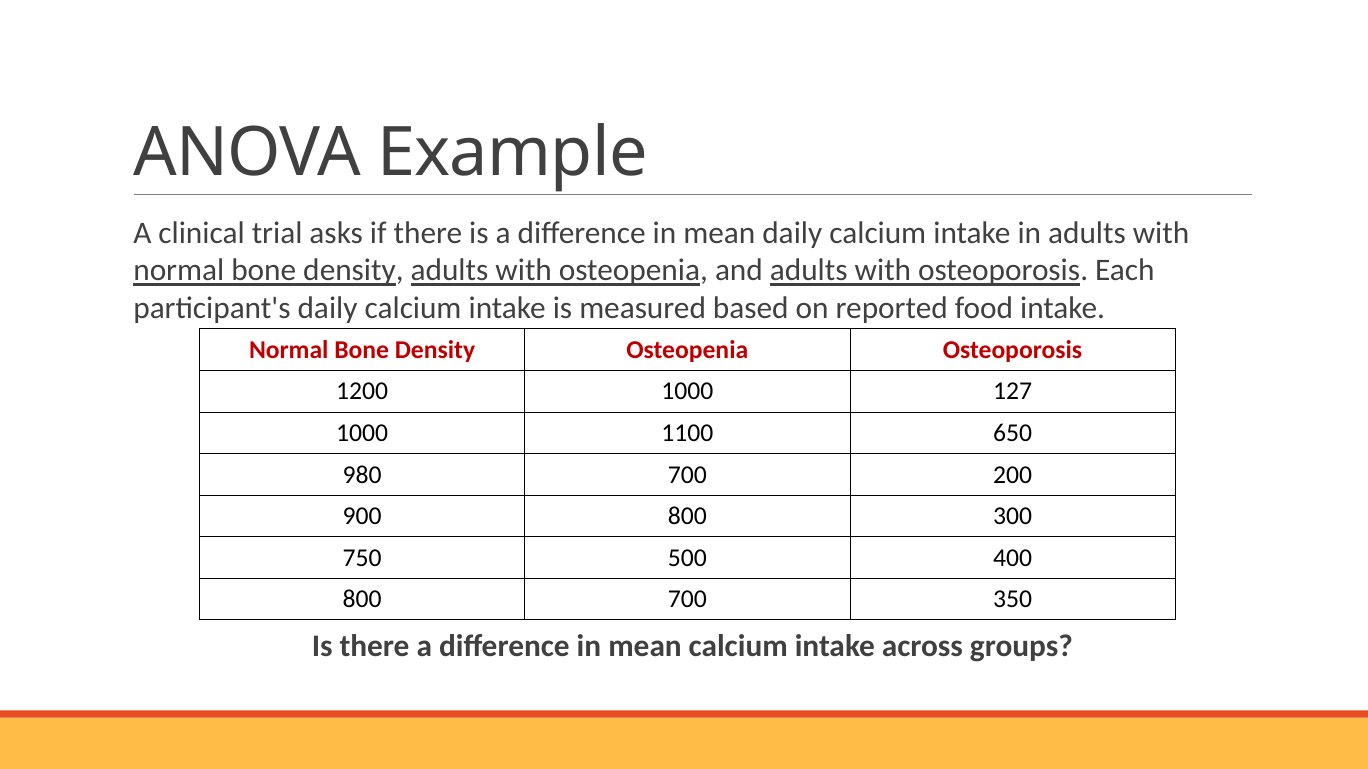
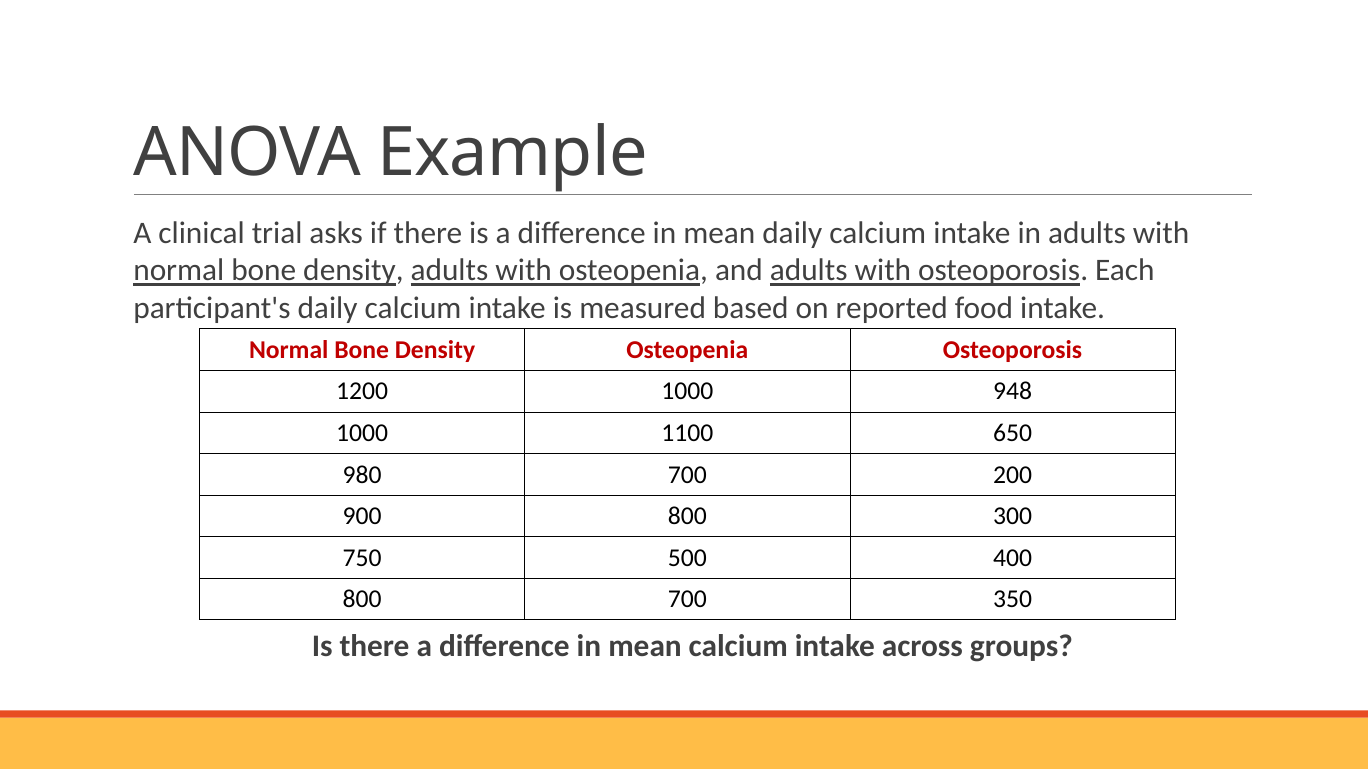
127: 127 -> 948
